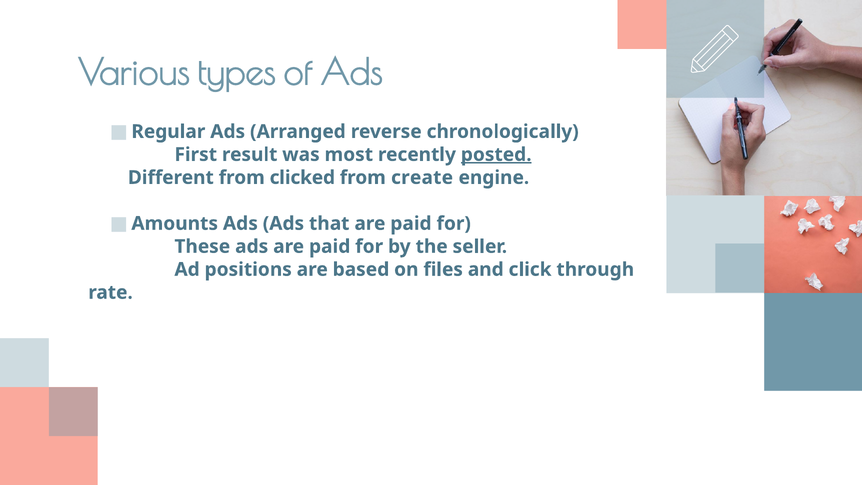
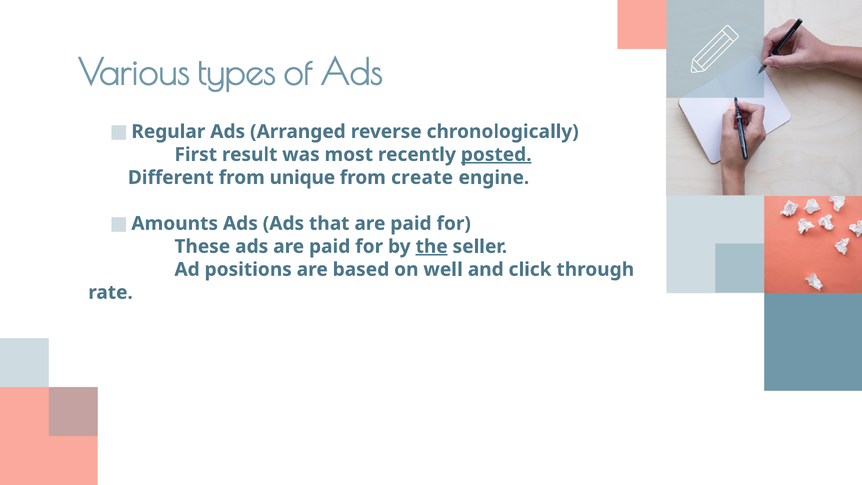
clicked: clicked -> unique
the underline: none -> present
files: files -> well
